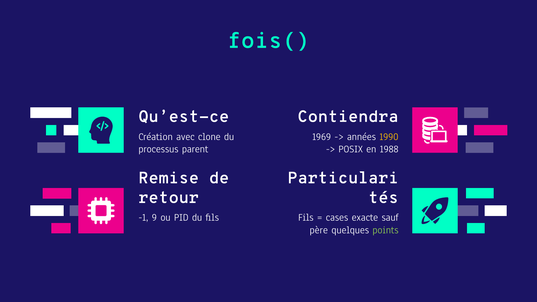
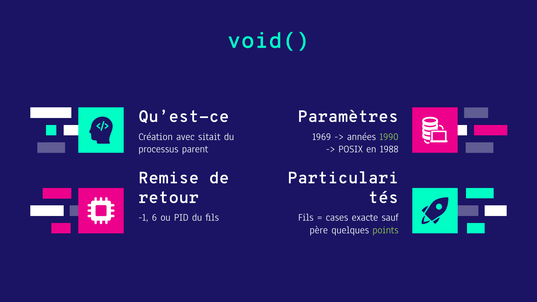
fois(: fois( -> void(
Contiendra: Contiendra -> Paramètres
clone: clone -> sitait
1990 colour: yellow -> light green
9: 9 -> 6
